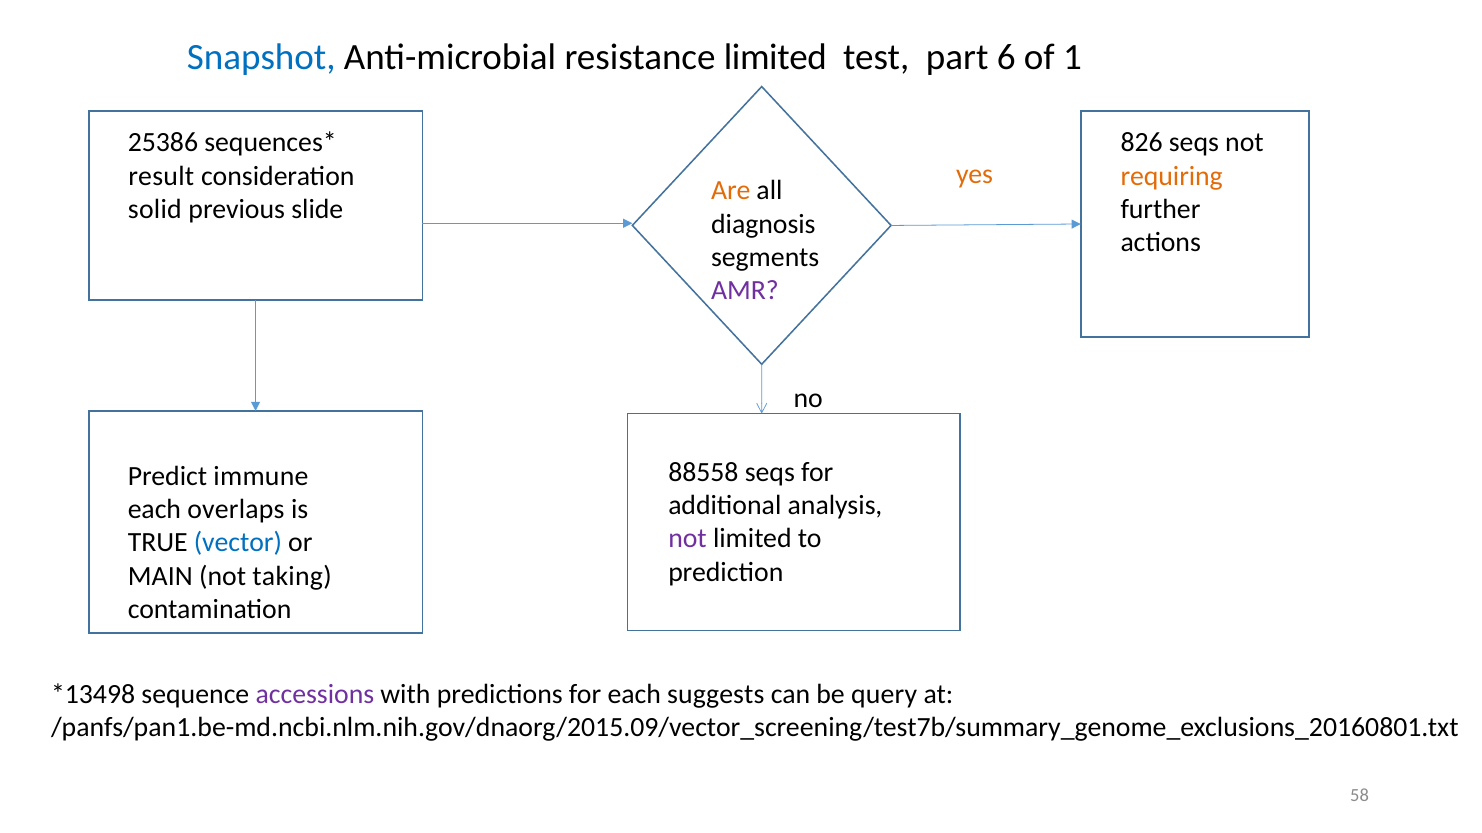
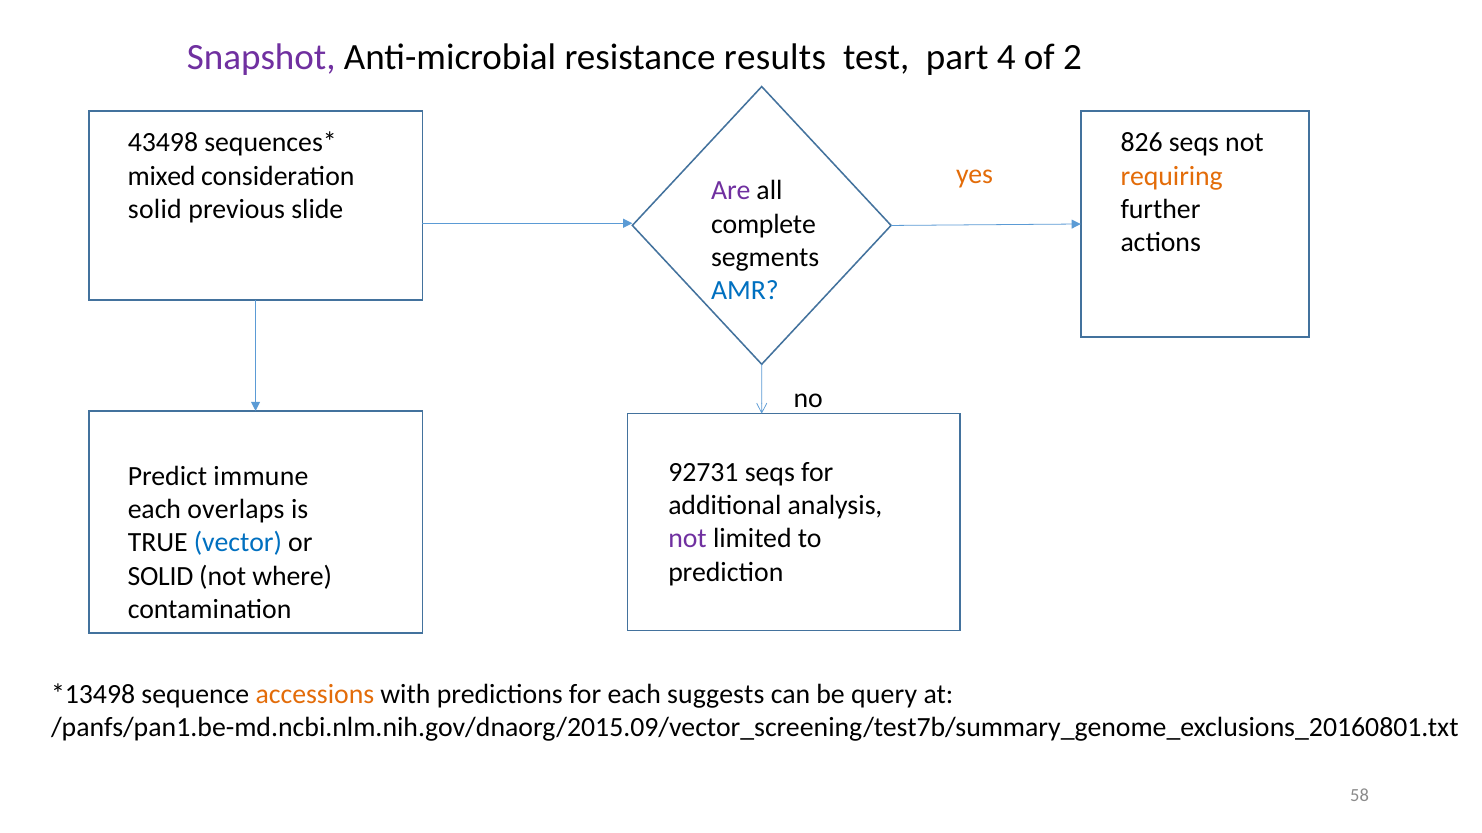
Snapshot colour: blue -> purple
resistance limited: limited -> results
6: 6 -> 4
1: 1 -> 2
25386: 25386 -> 43498
result: result -> mixed
Are colour: orange -> purple
diagnosis: diagnosis -> complete
AMR colour: purple -> blue
88558: 88558 -> 92731
MAIN at (160, 576): MAIN -> SOLID
taking: taking -> where
accessions colour: purple -> orange
